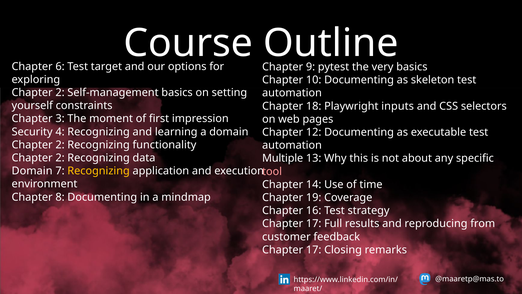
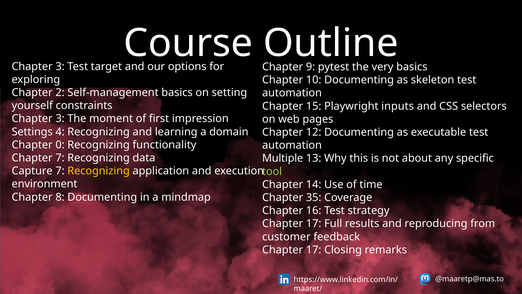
6 at (60, 66): 6 -> 3
18: 18 -> 15
Security: Security -> Settings
2 at (60, 145): 2 -> 0
2 at (60, 158): 2 -> 7
Domain at (32, 171): Domain -> Capture
tool colour: pink -> light green
19: 19 -> 35
